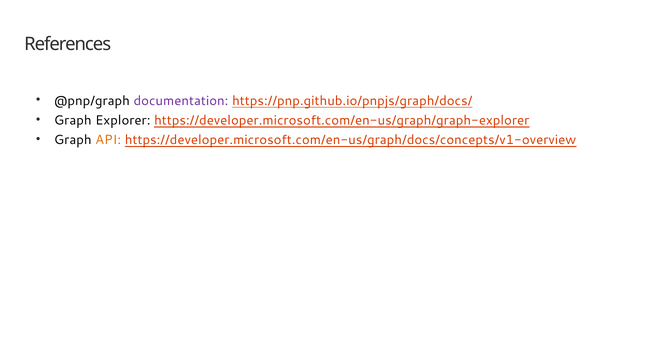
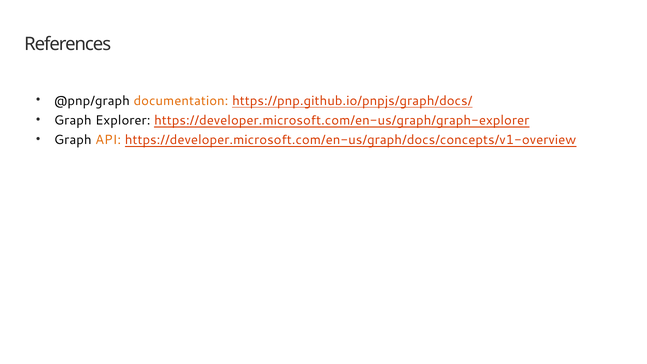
documentation colour: purple -> orange
